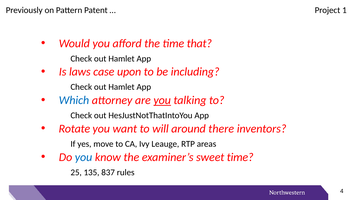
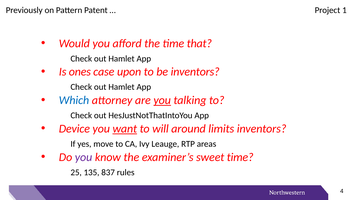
laws: laws -> ones
be including: including -> inventors
Rotate: Rotate -> Device
want underline: none -> present
there: there -> limits
you at (84, 157) colour: blue -> purple
